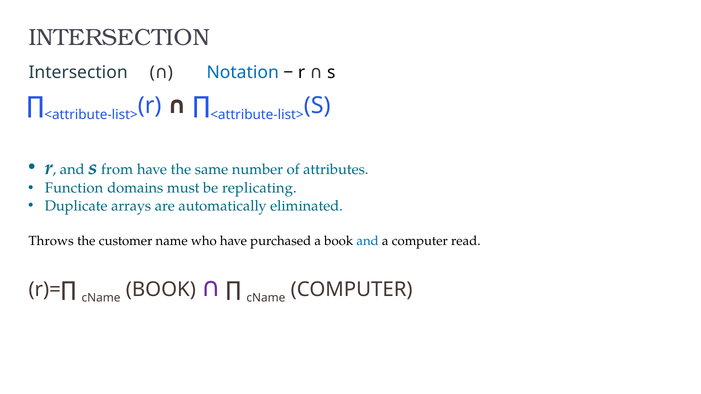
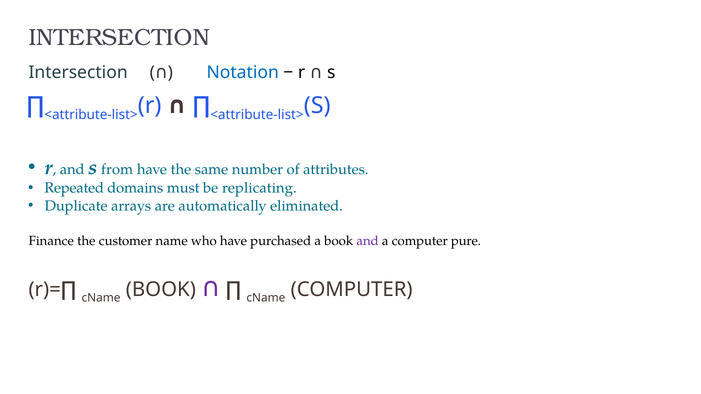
Function: Function -> Repeated
Throws: Throws -> Finance
and at (368, 241) colour: blue -> purple
read: read -> pure
